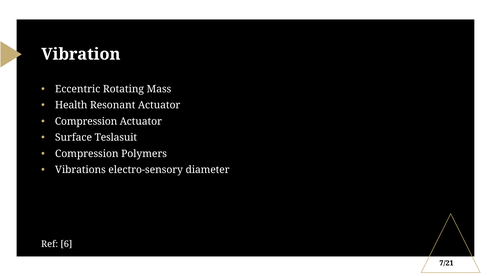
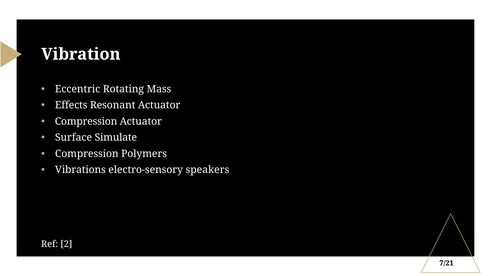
Health: Health -> Effects
Teslasuit: Teslasuit -> Simulate
diameter: diameter -> speakers
6: 6 -> 2
